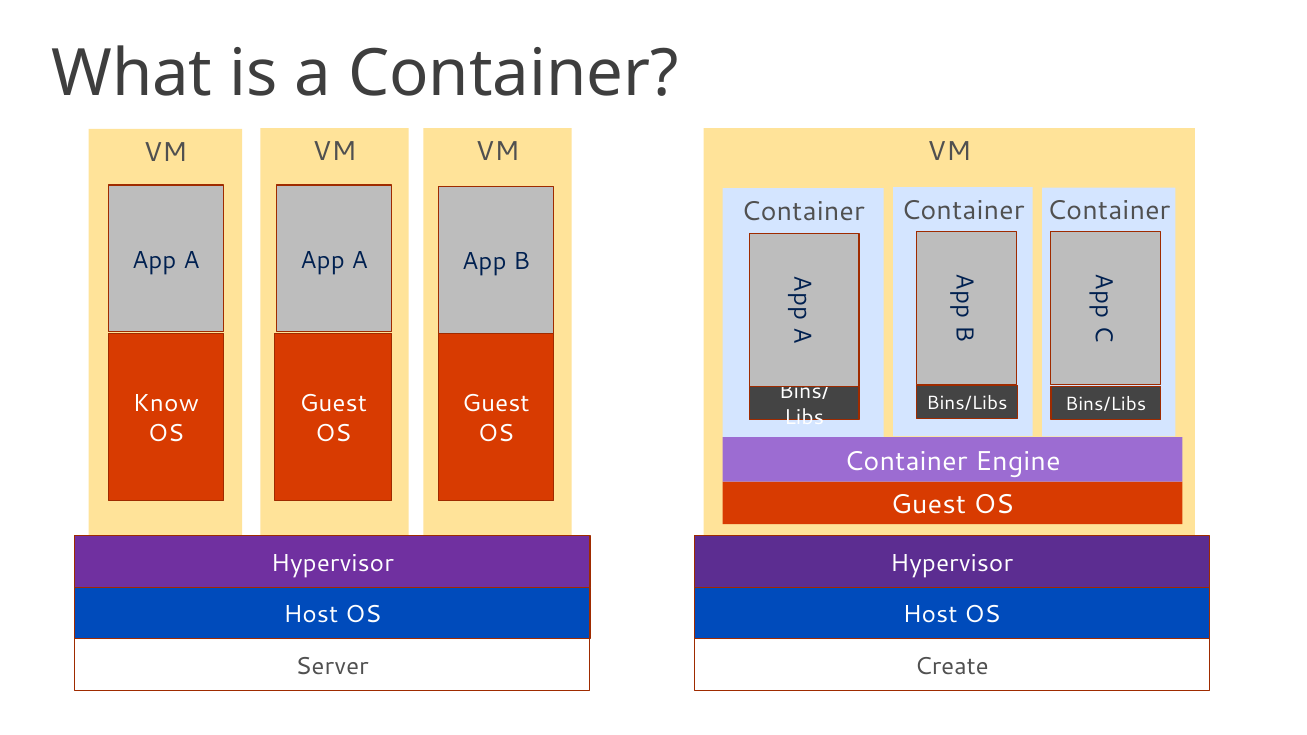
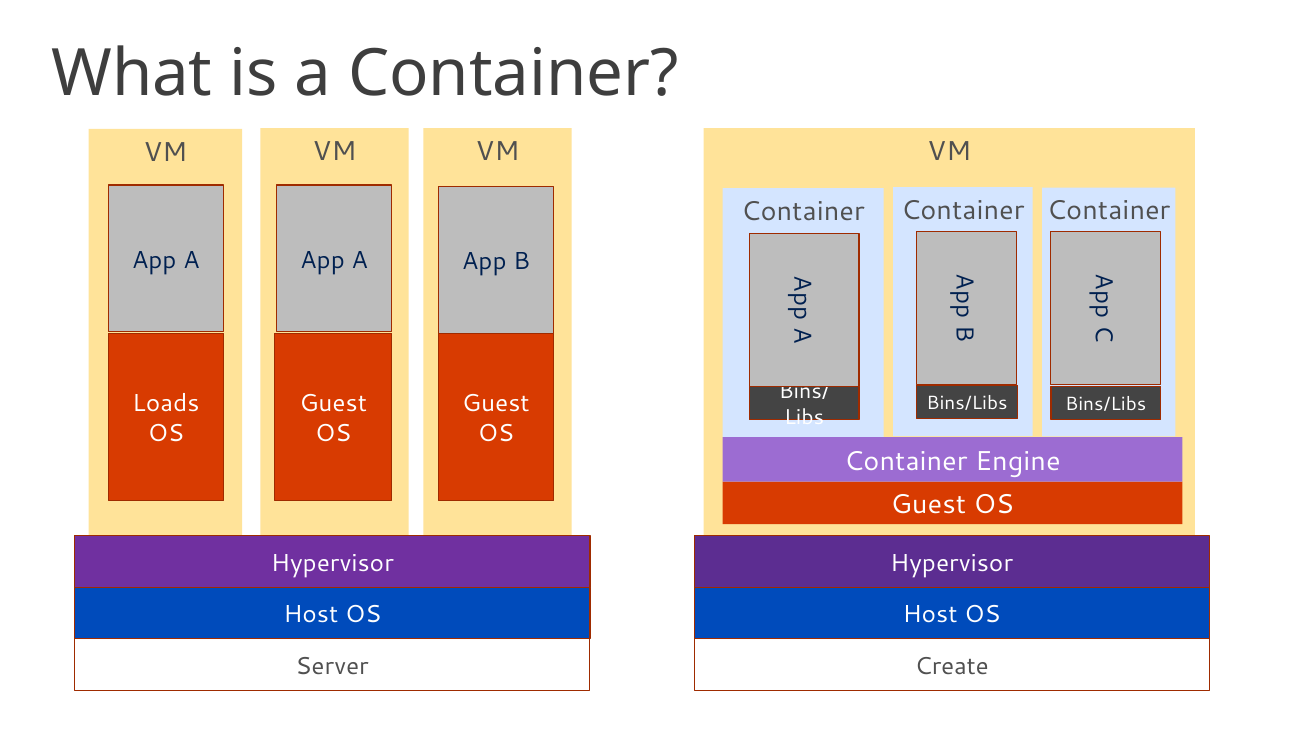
Know: Know -> Loads
